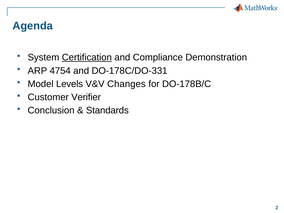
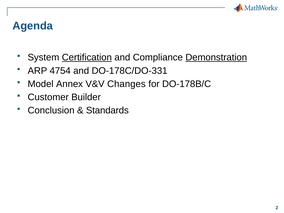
Demonstration underline: none -> present
Levels: Levels -> Annex
Verifier: Verifier -> Builder
